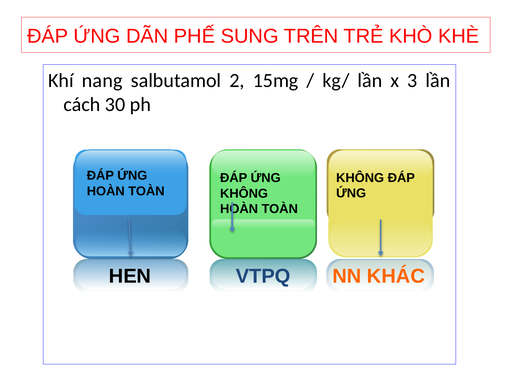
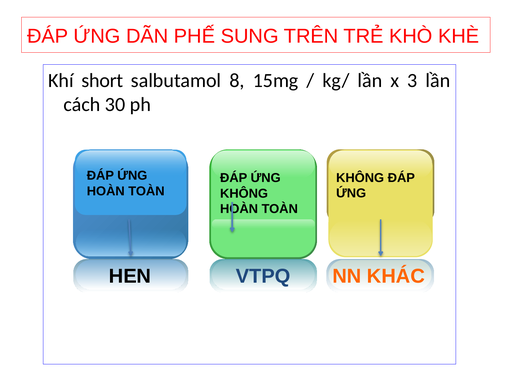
nang: nang -> short
2: 2 -> 8
